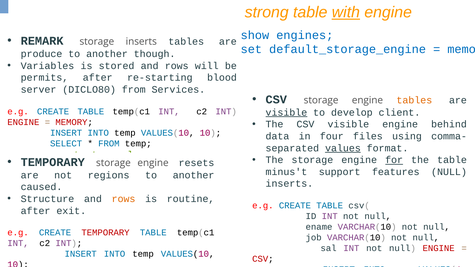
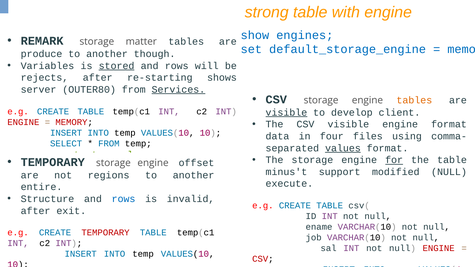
with underline: present -> none
storage inserts: inserts -> matter
stored underline: none -> present
permits: permits -> rejects
blood: blood -> shows
DICLO80: DICLO80 -> OUTER80
Services underline: none -> present
engine behind: behind -> format
resets: resets -> offset
features: features -> modified
inserts at (289, 184): inserts -> execute
caused: caused -> entire
rows at (124, 199) colour: orange -> blue
routine: routine -> invalid
